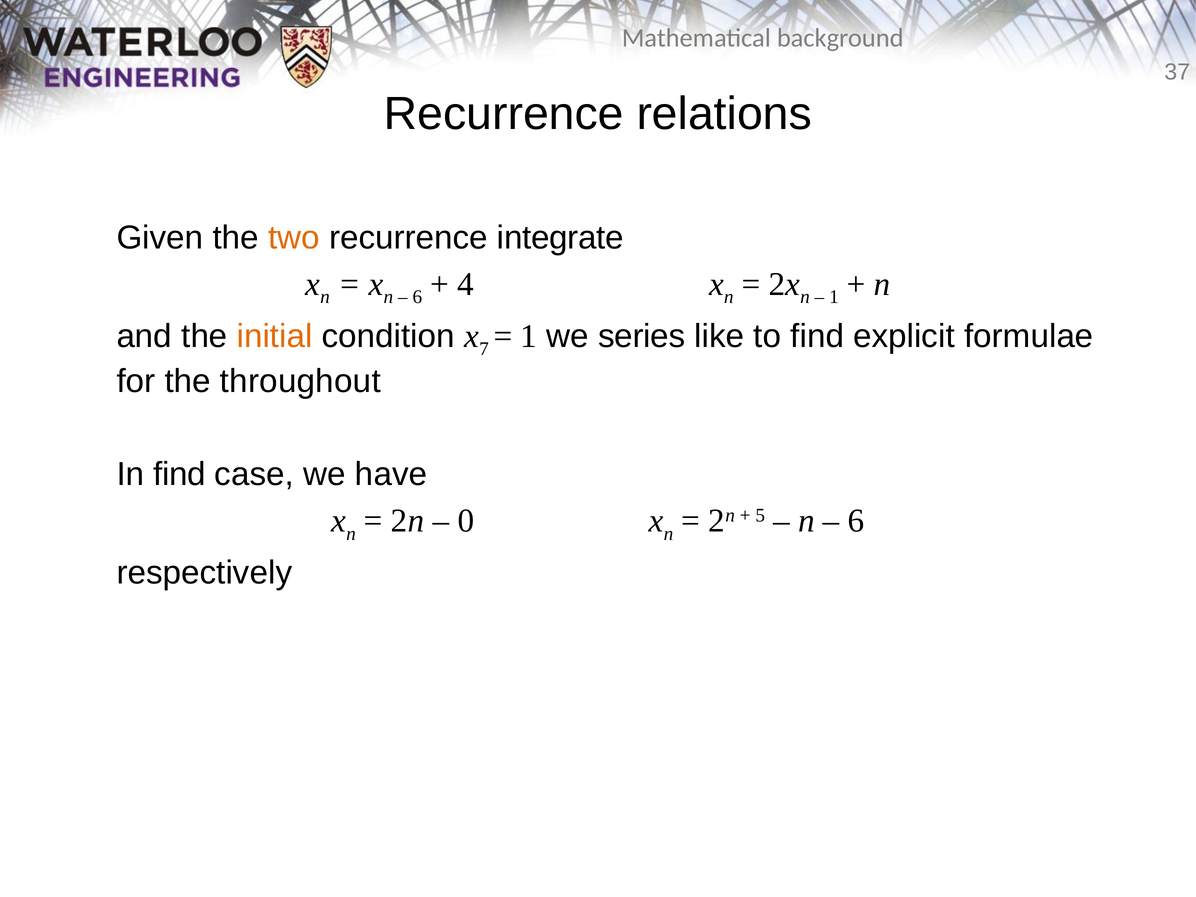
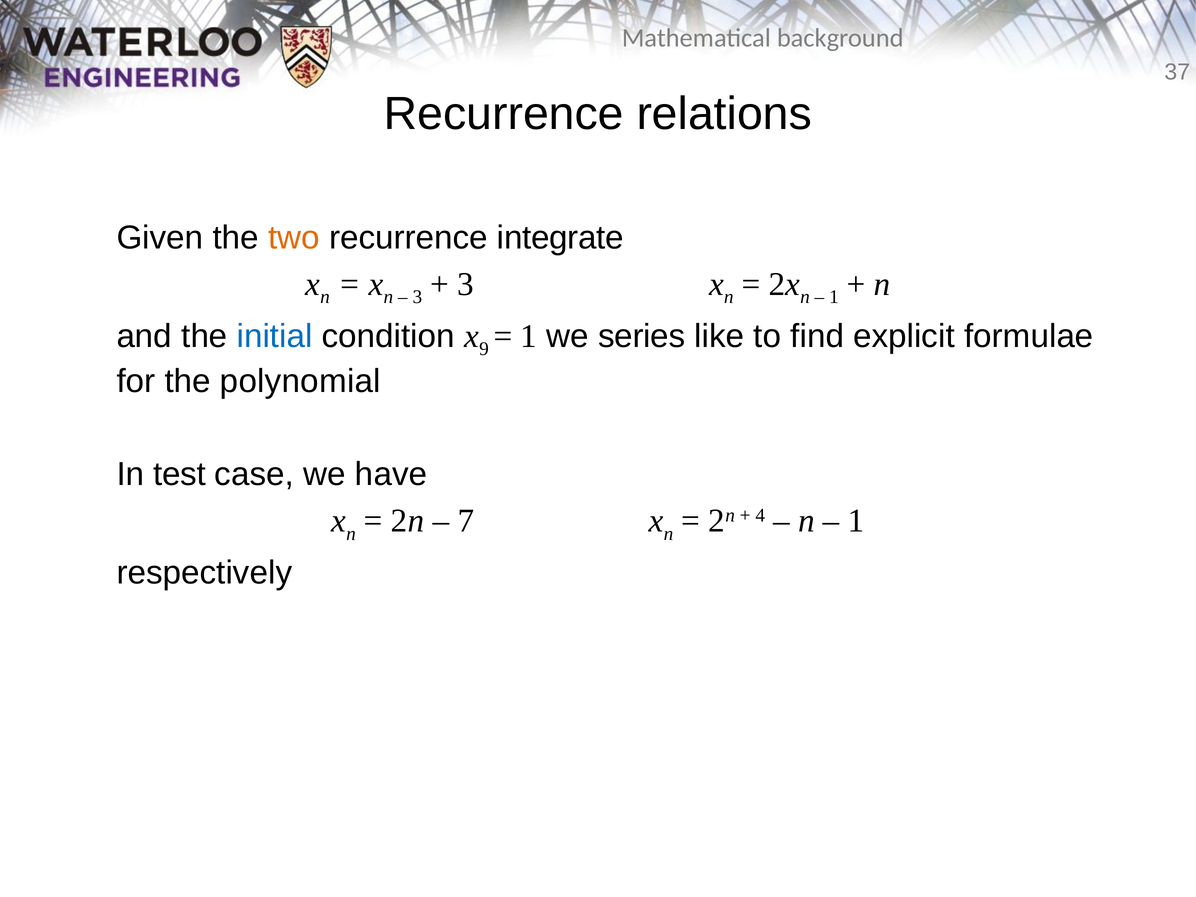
6 at (417, 297): 6 -> 3
4 at (466, 284): 4 -> 3
initial colour: orange -> blue
7: 7 -> 9
throughout: throughout -> polynomial
In find: find -> test
0: 0 -> 7
5: 5 -> 4
6 at (856, 521): 6 -> 1
